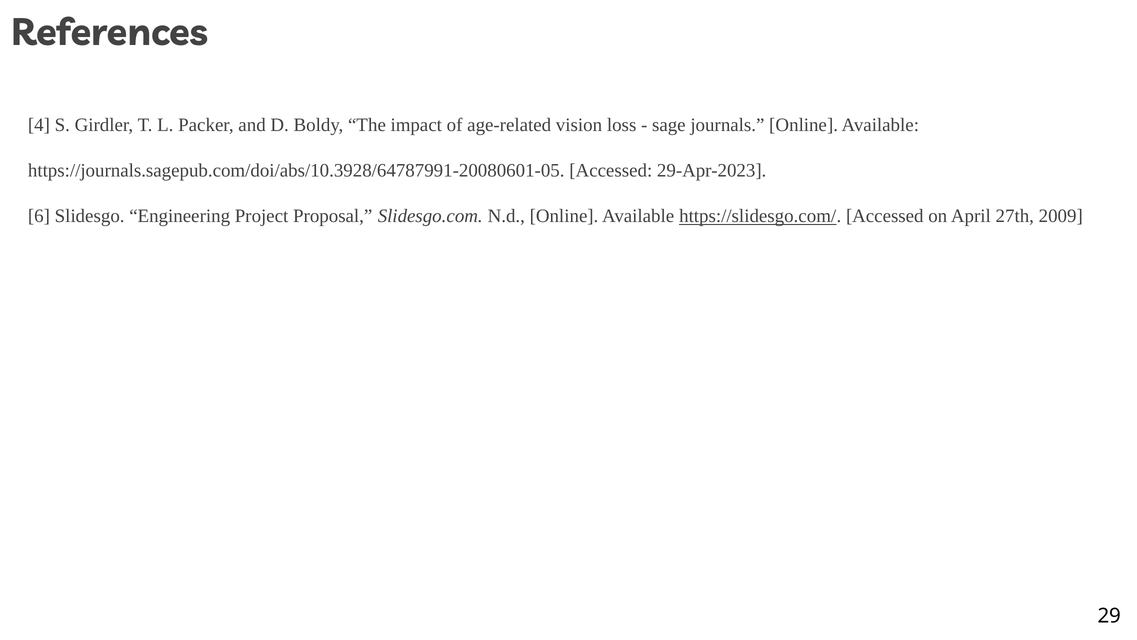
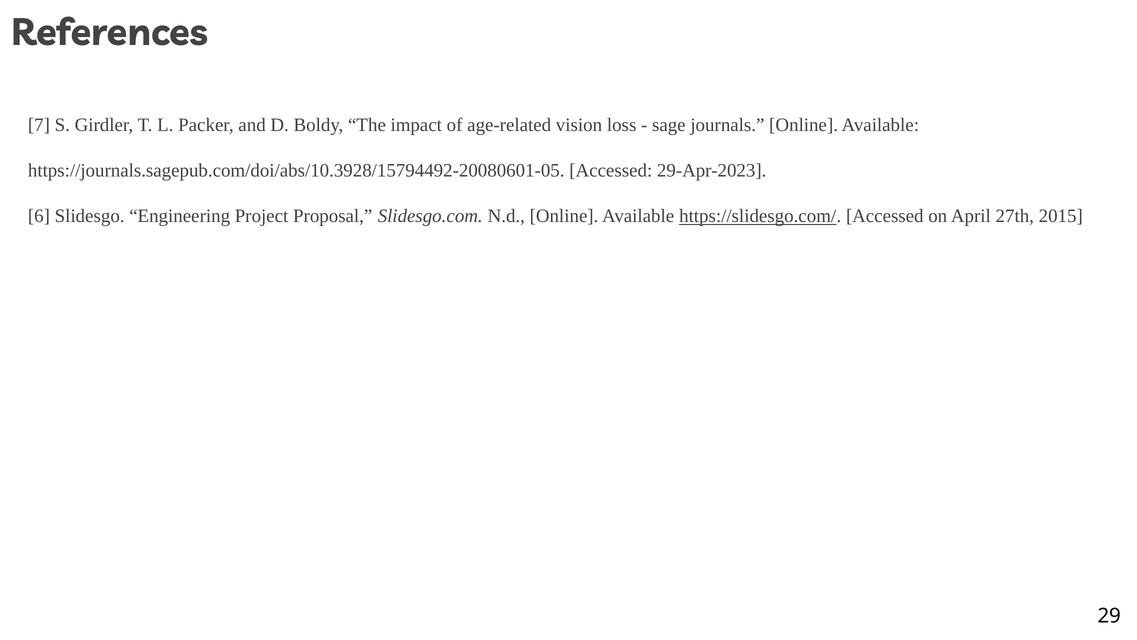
4: 4 -> 7
https://journals.sagepub.com/doi/abs/10.3928/64787991-20080601-05: https://journals.sagepub.com/doi/abs/10.3928/64787991-20080601-05 -> https://journals.sagepub.com/doi/abs/10.3928/15794492-20080601-05
2009: 2009 -> 2015
